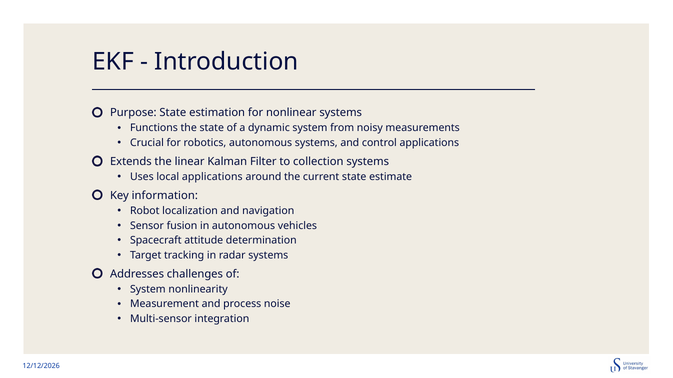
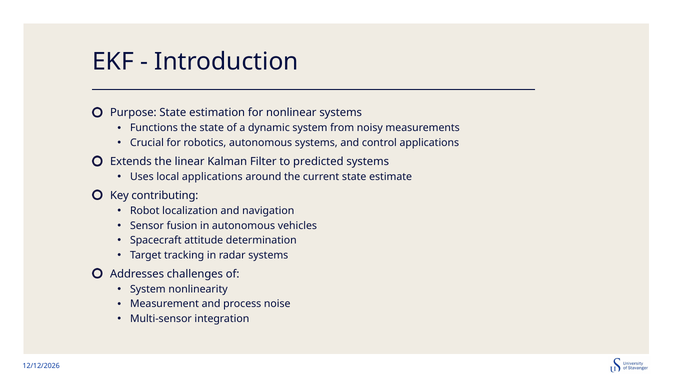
collection: collection -> predicted
information: information -> contributing
